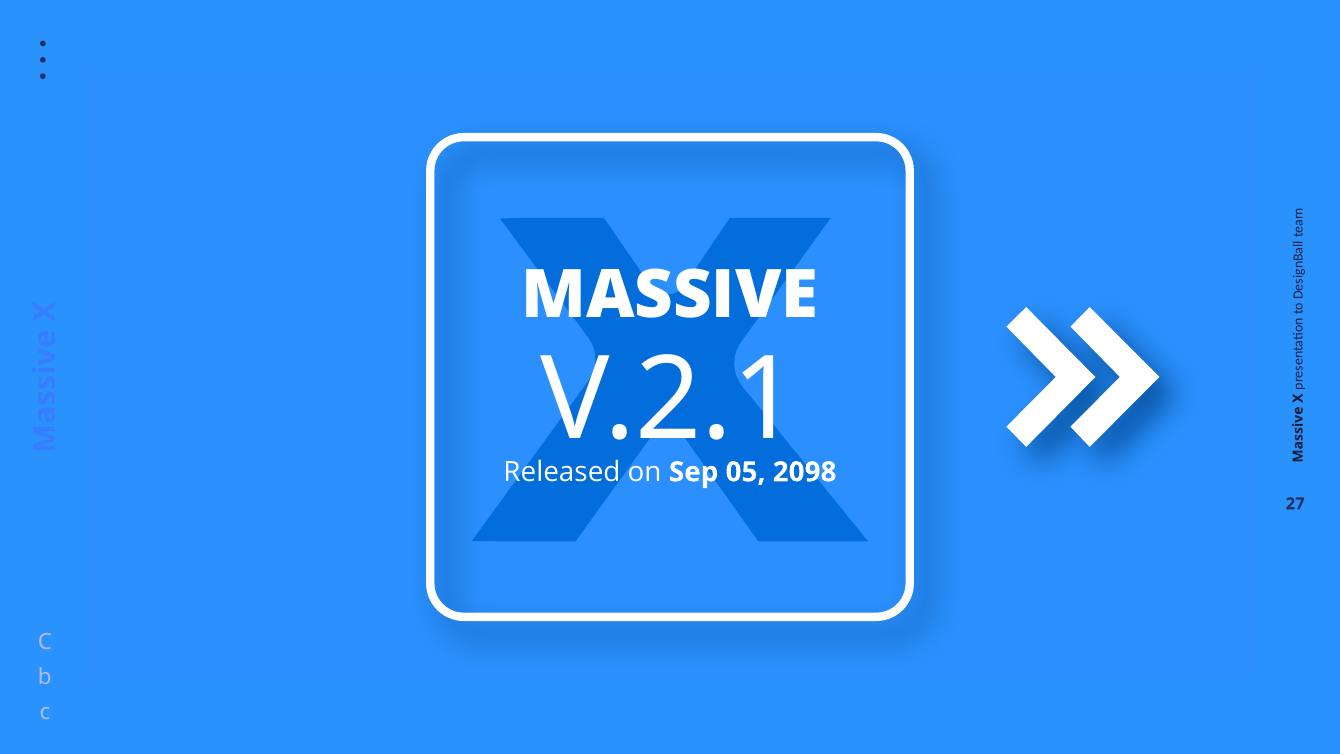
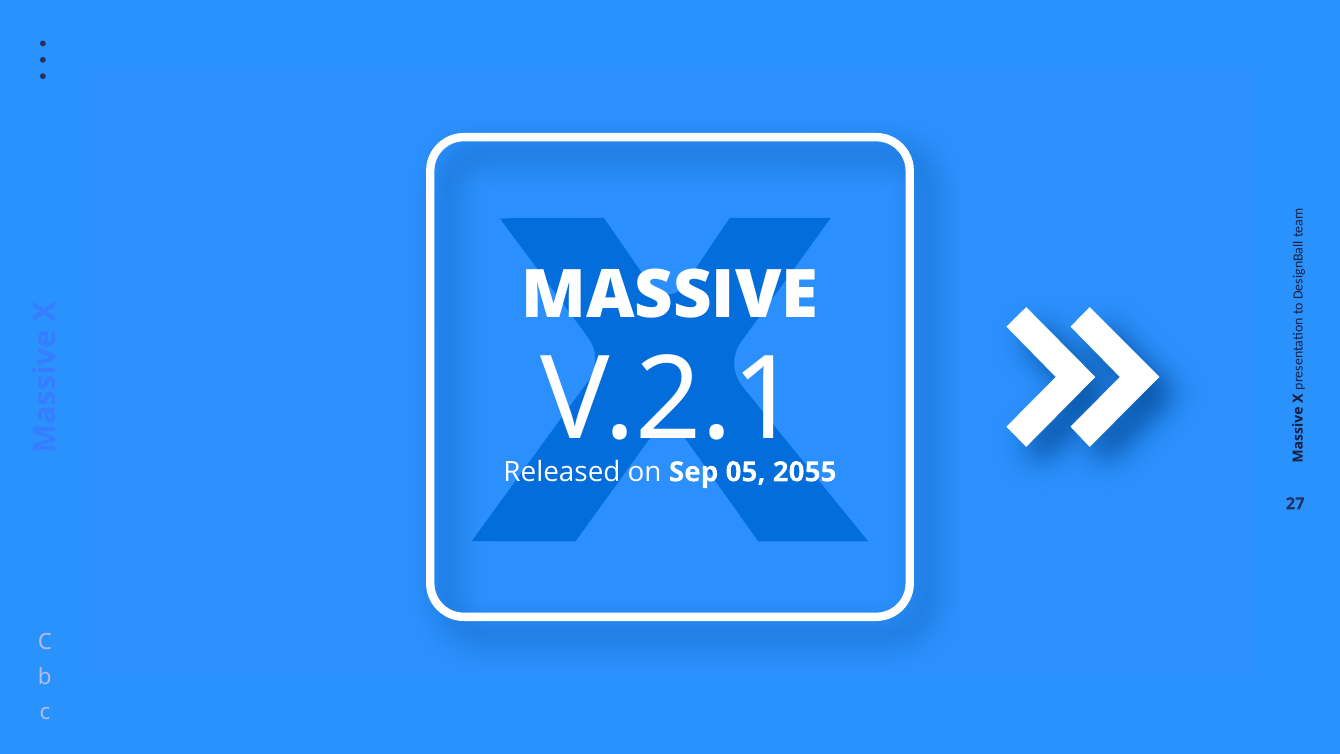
2098: 2098 -> 2055
